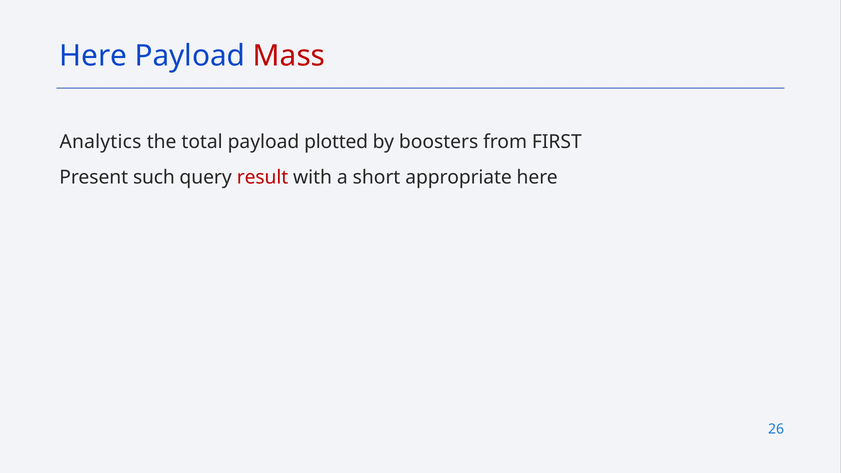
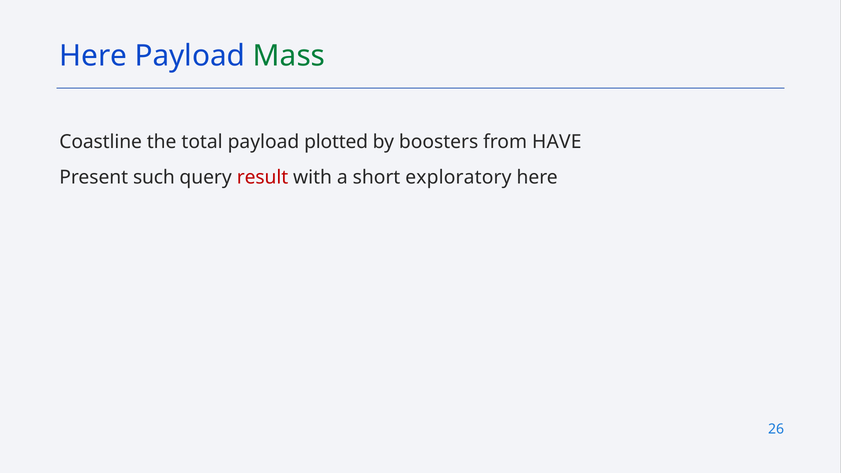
Mass colour: red -> green
Analytics: Analytics -> Coastline
FIRST: FIRST -> HAVE
appropriate: appropriate -> exploratory
